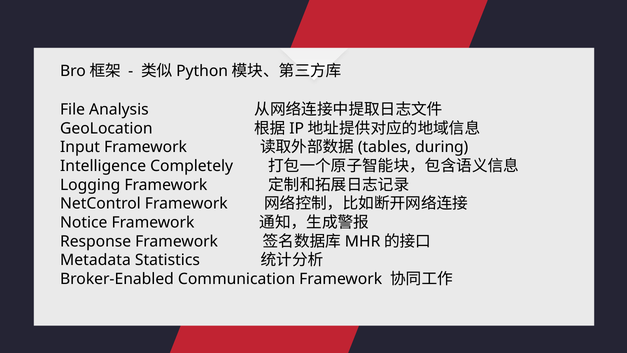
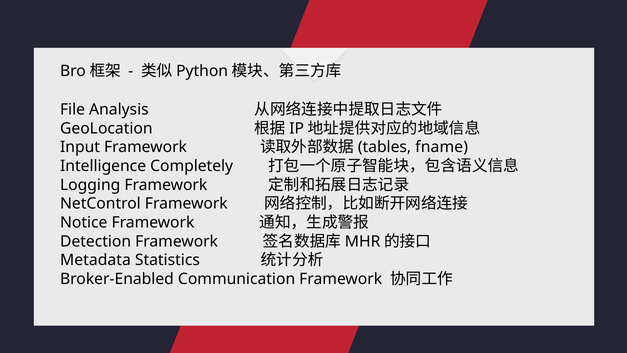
during: during -> fname
Response: Response -> Detection
